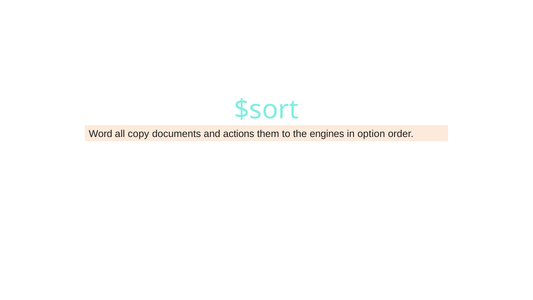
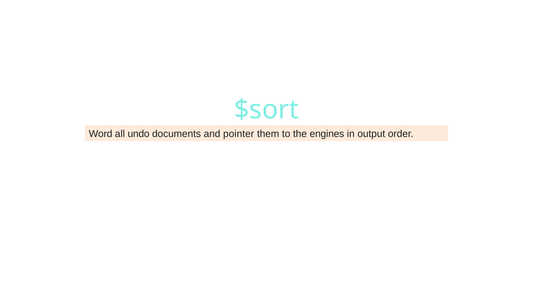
copy: copy -> undo
actions: actions -> pointer
option: option -> output
